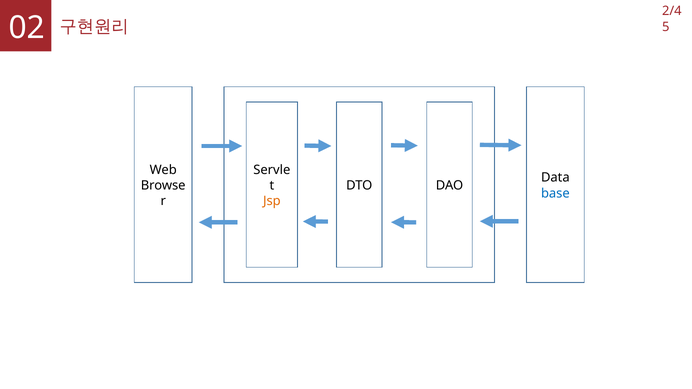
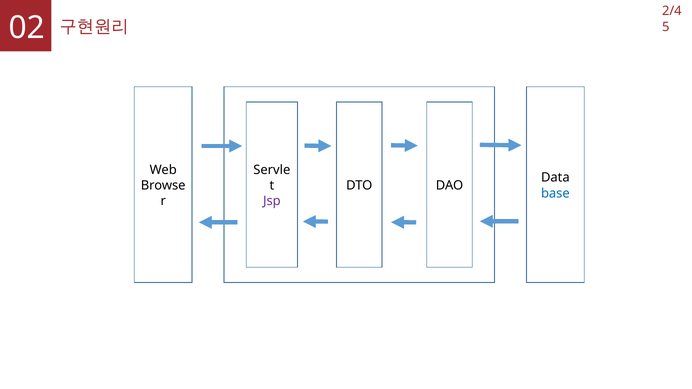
Jsp colour: orange -> purple
